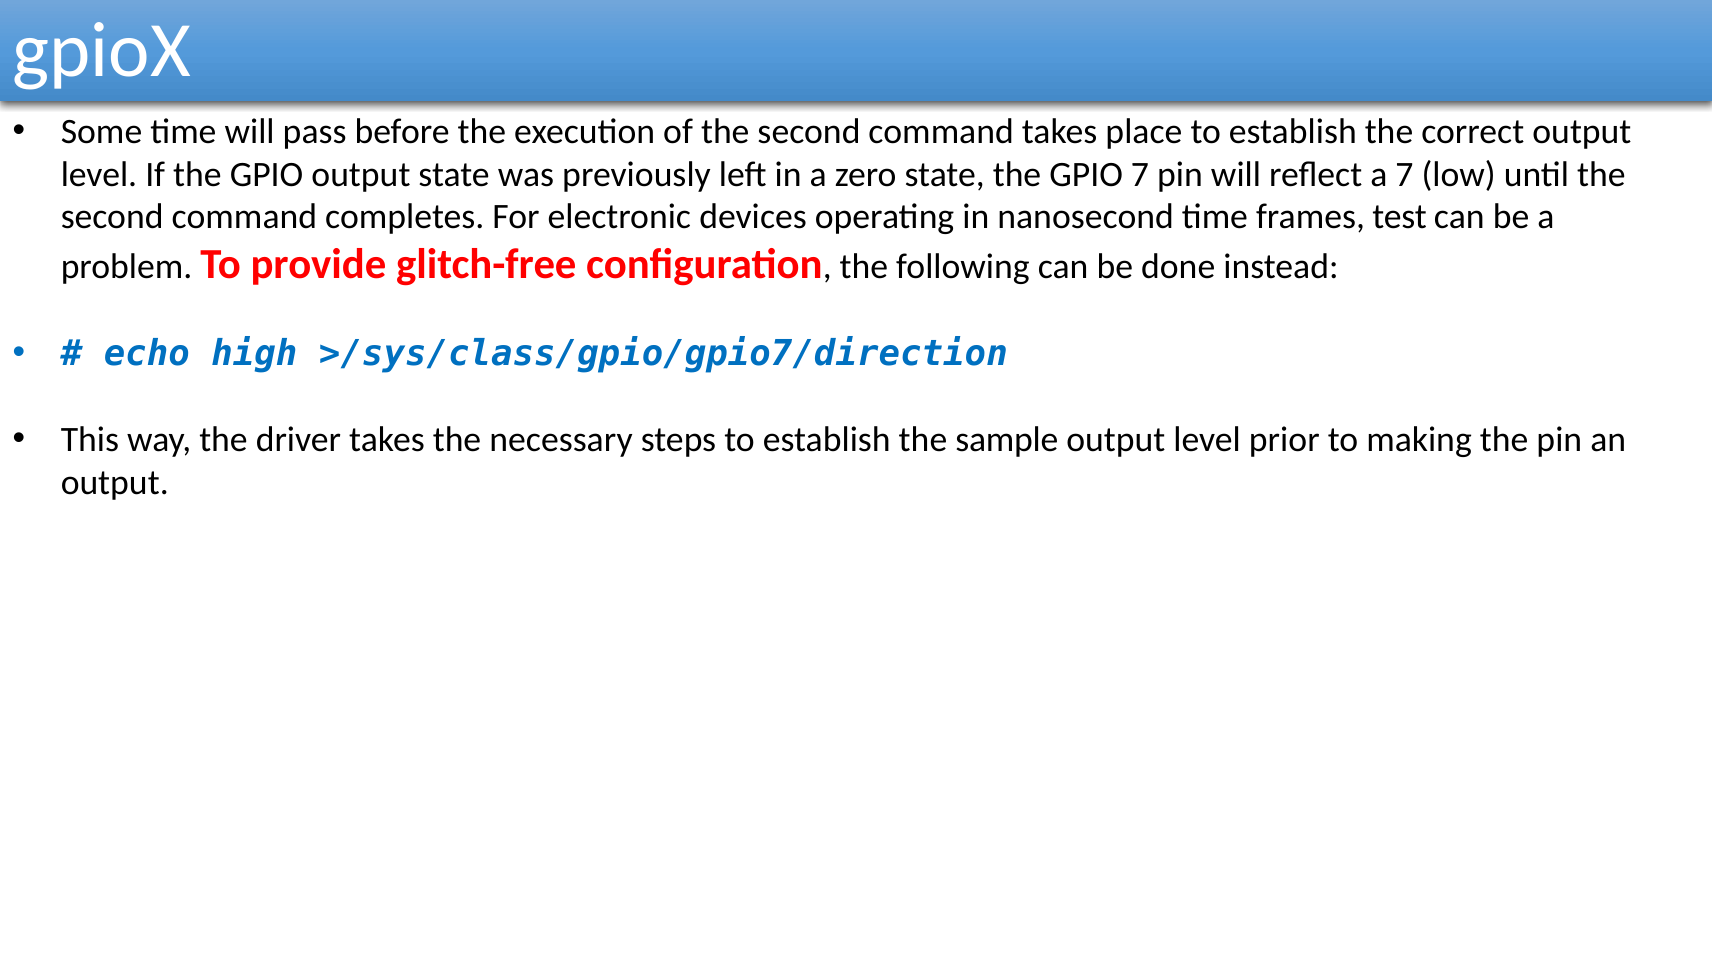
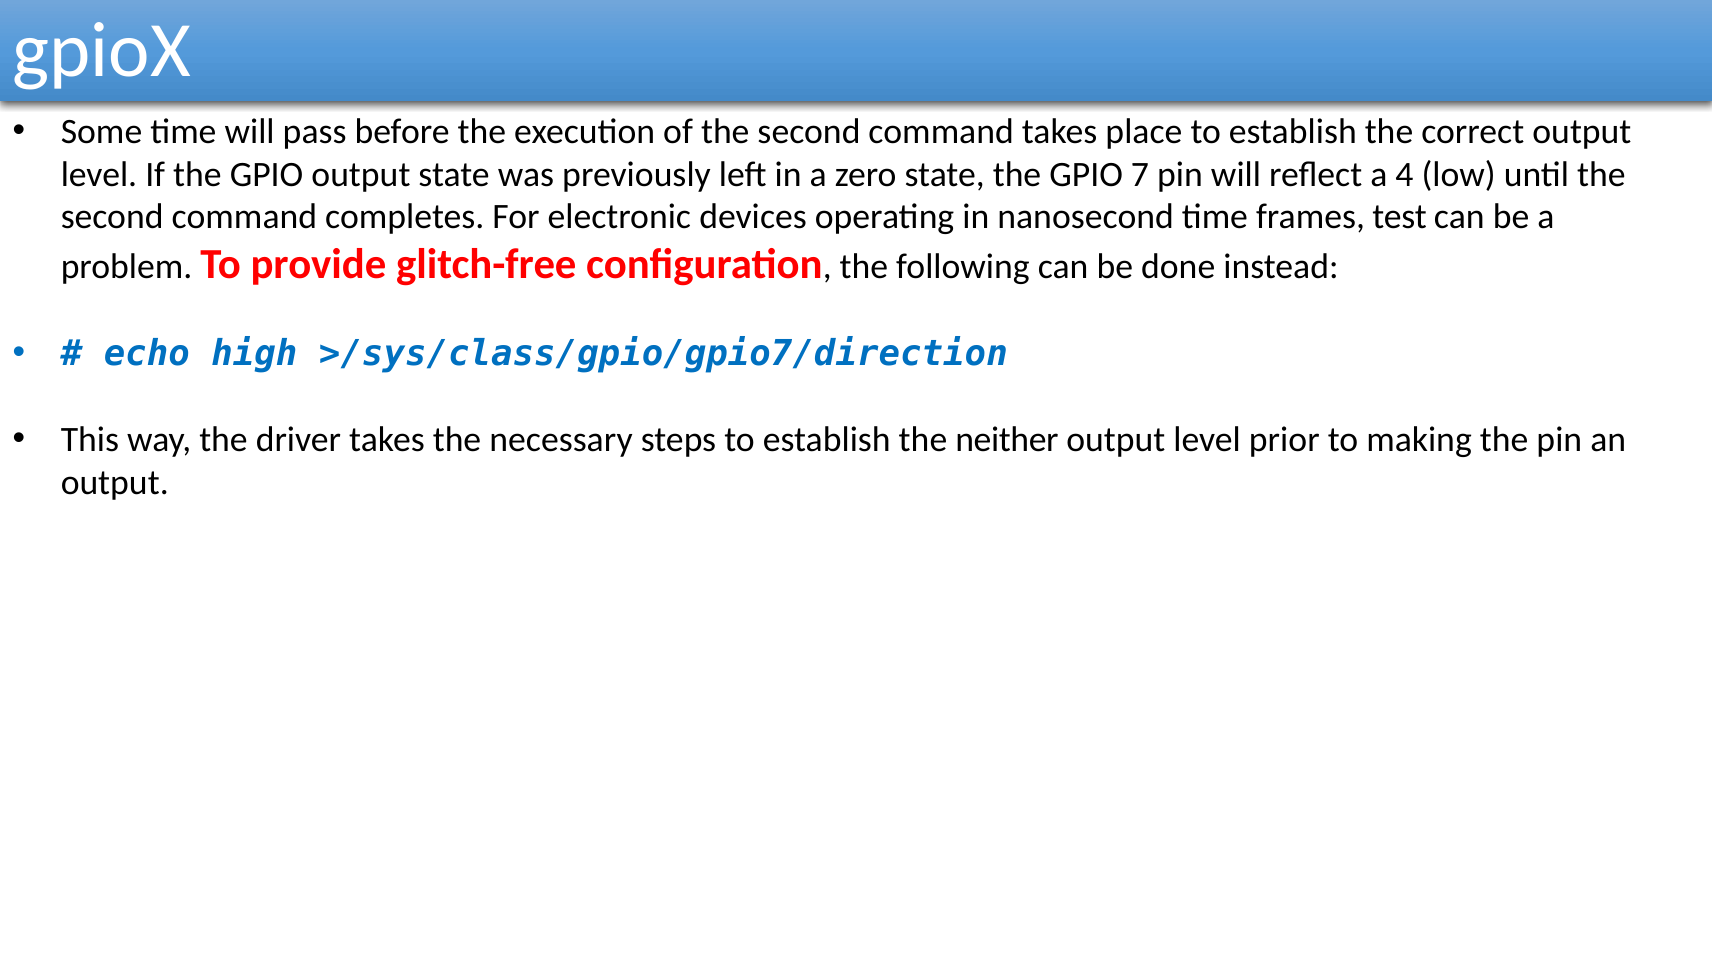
a 7: 7 -> 4
sample: sample -> neither
